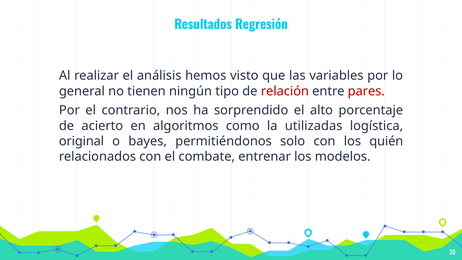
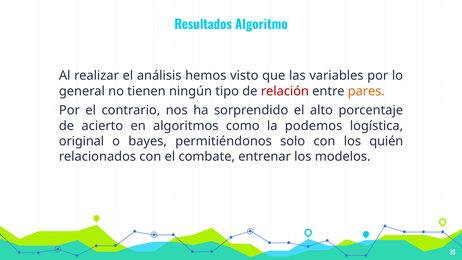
Regresión: Regresión -> Algoritmo
pares colour: red -> orange
utilizadas: utilizadas -> podemos
